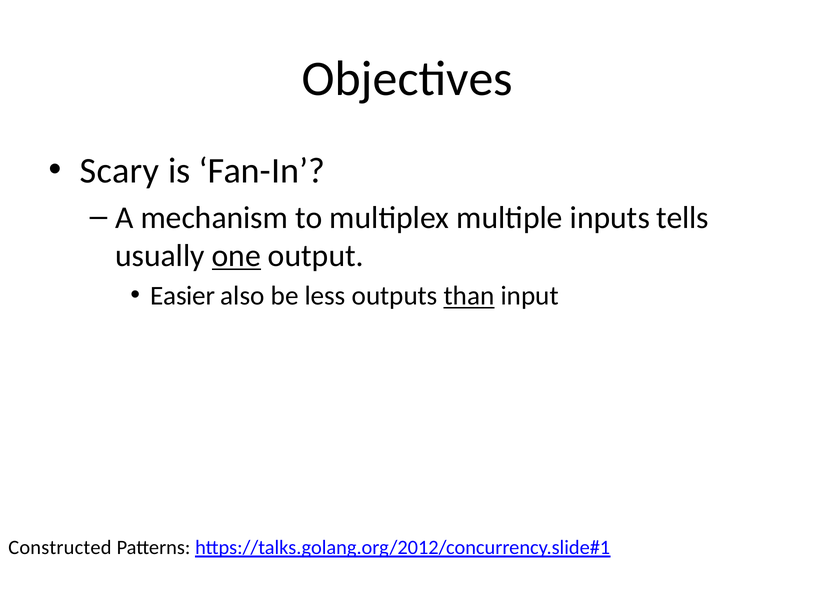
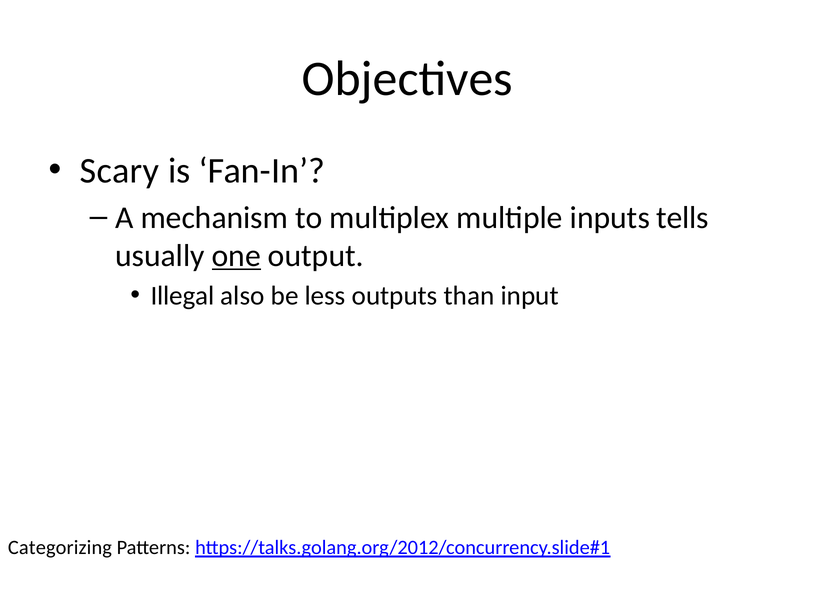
Easier: Easier -> Illegal
than underline: present -> none
Constructed: Constructed -> Categorizing
